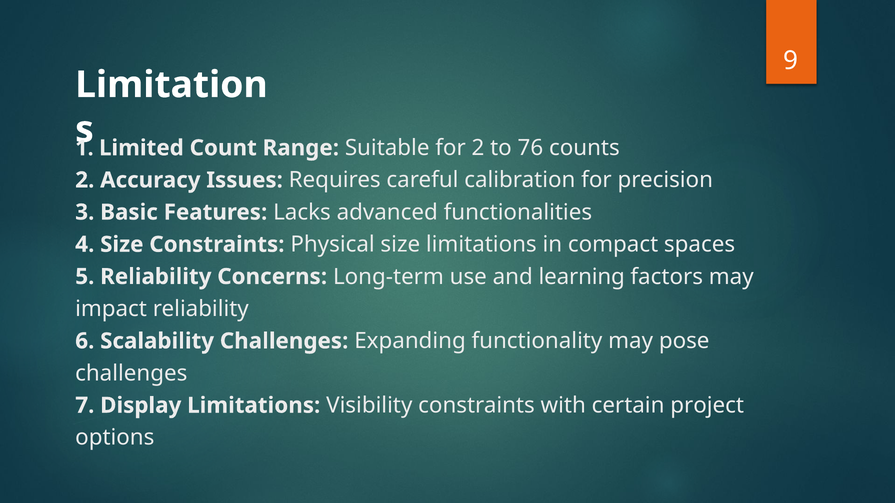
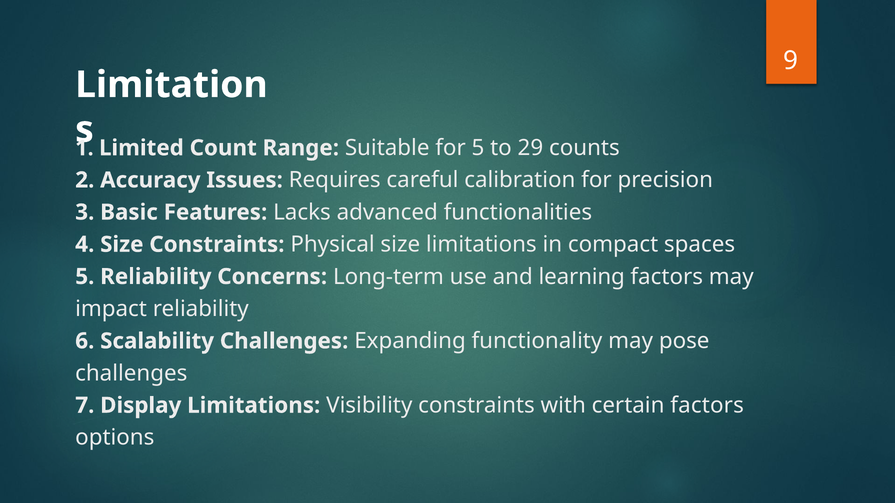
for 2: 2 -> 5
76: 76 -> 29
certain project: project -> factors
